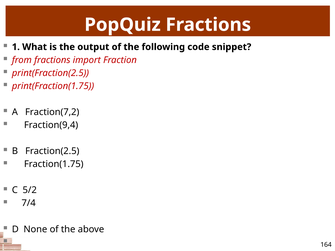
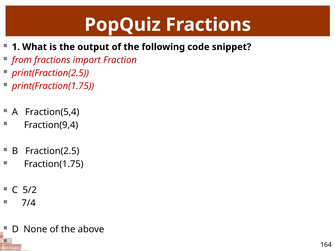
Fraction(7,2: Fraction(7,2 -> Fraction(5,4
